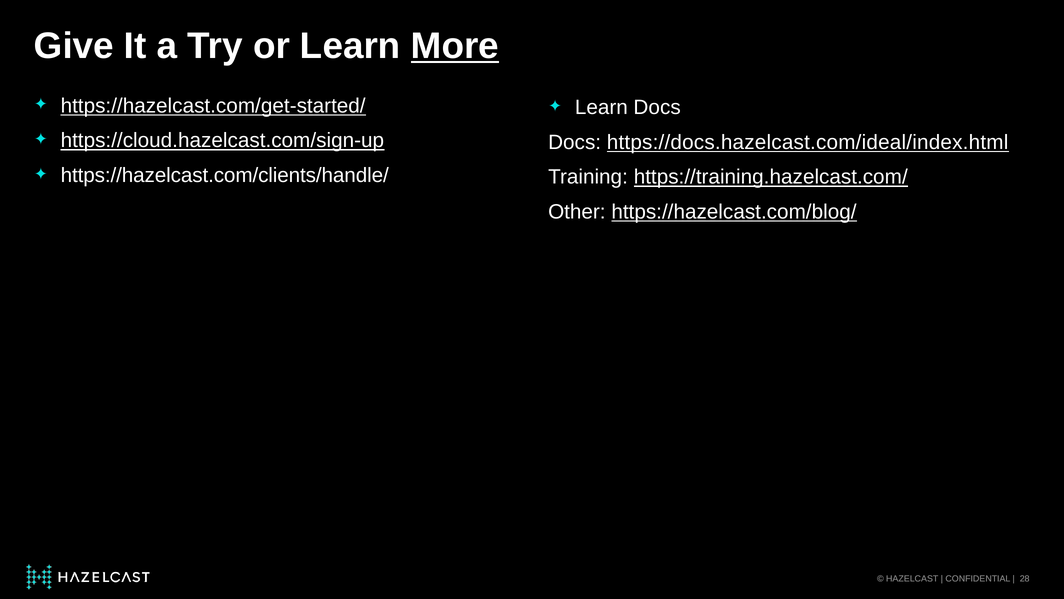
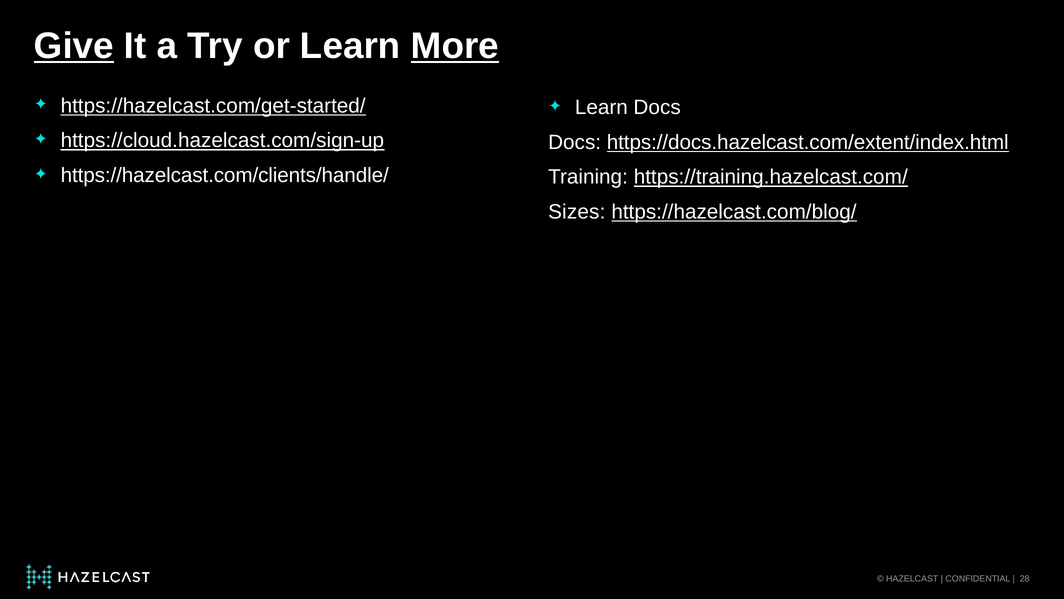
Give underline: none -> present
https://docs.hazelcast.com/ideal/index.html: https://docs.hazelcast.com/ideal/index.html -> https://docs.hazelcast.com/extent/index.html
Other: Other -> Sizes
